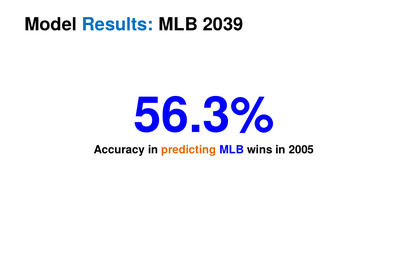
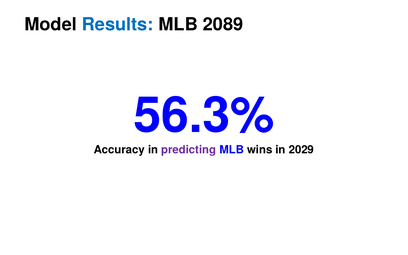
2039: 2039 -> 2089
predicting colour: orange -> purple
2005: 2005 -> 2029
